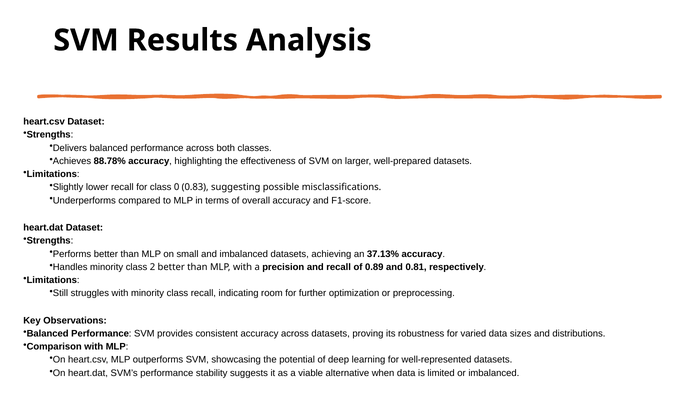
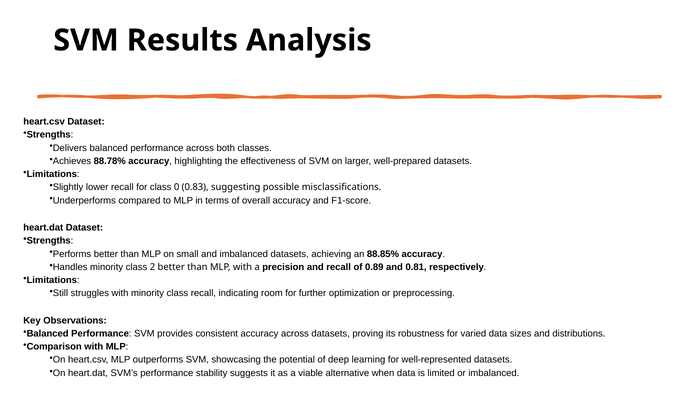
37.13%: 37.13% -> 88.85%
